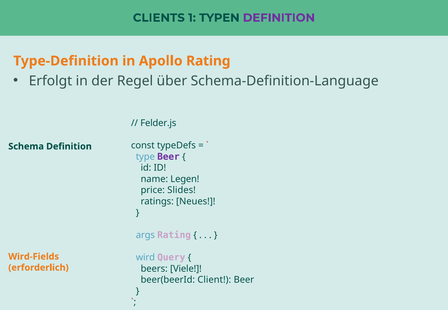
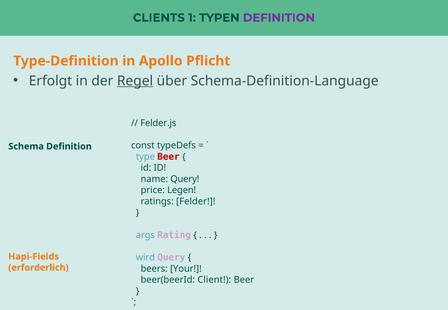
Apollo Rating: Rating -> Pflicht
Regel underline: none -> present
Beer at (168, 157) colour: purple -> red
name Legen: Legen -> Query
Slides: Slides -> Legen
Neues: Neues -> Felder
Wird-Fields: Wird-Fields -> Hapi-Fields
Viele: Viele -> Your
